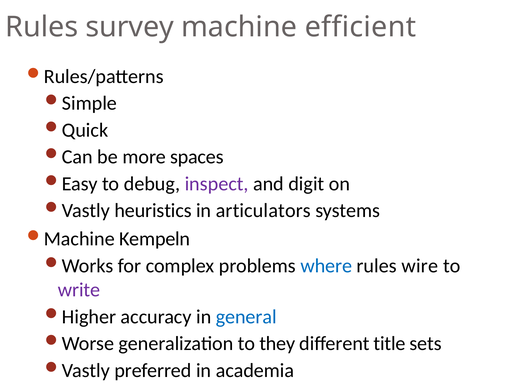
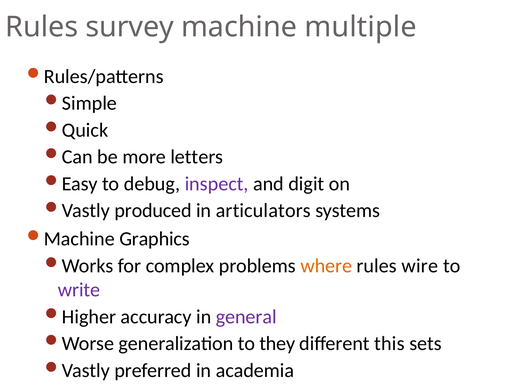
efficient: efficient -> multiple
spaces: spaces -> letters
heuristics: heuristics -> produced
Kempeln: Kempeln -> Graphics
where colour: blue -> orange
general colour: blue -> purple
title: title -> this
